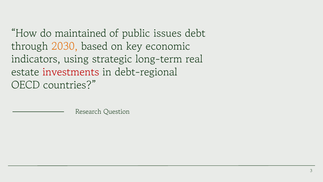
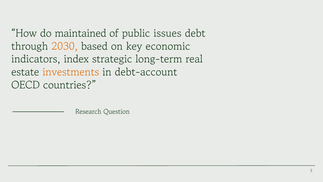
using: using -> index
investments colour: red -> orange
debt-regional: debt-regional -> debt-account
